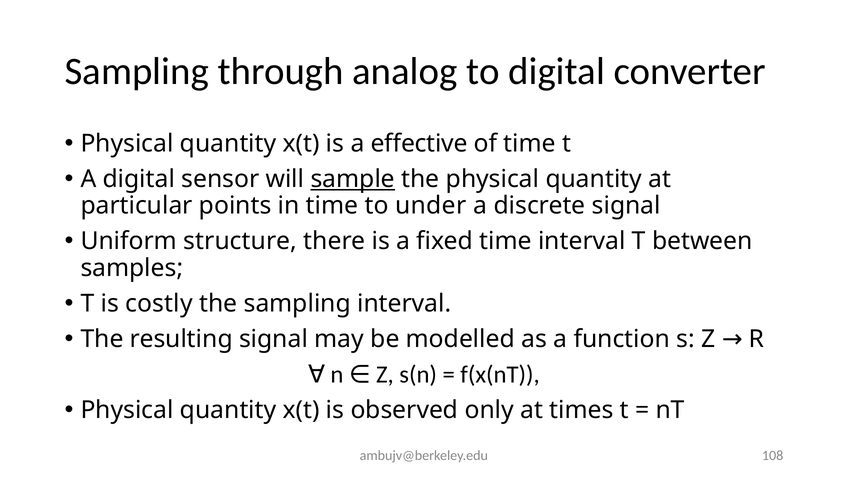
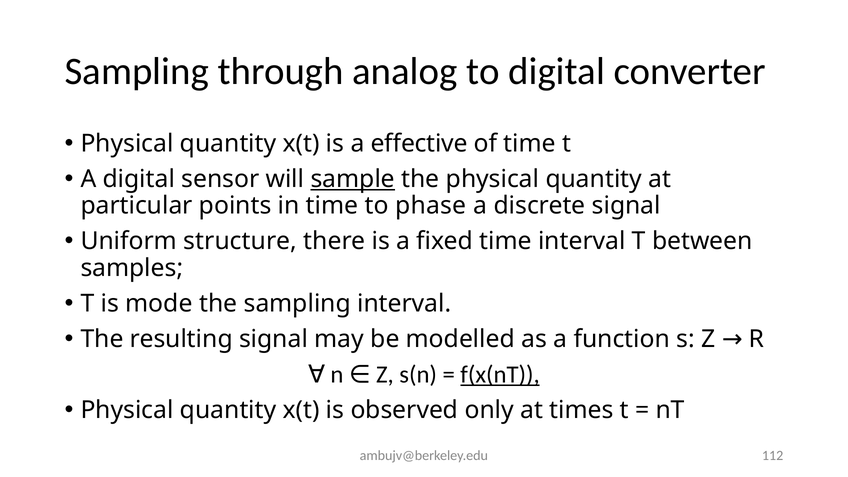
under: under -> phase
costly: costly -> mode
f(x(nT underline: none -> present
108: 108 -> 112
